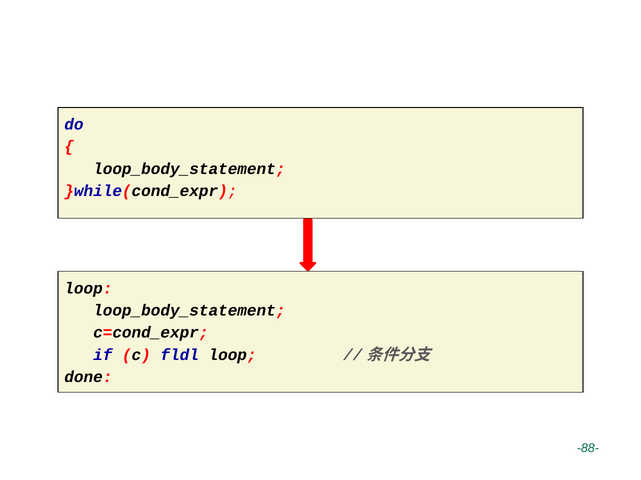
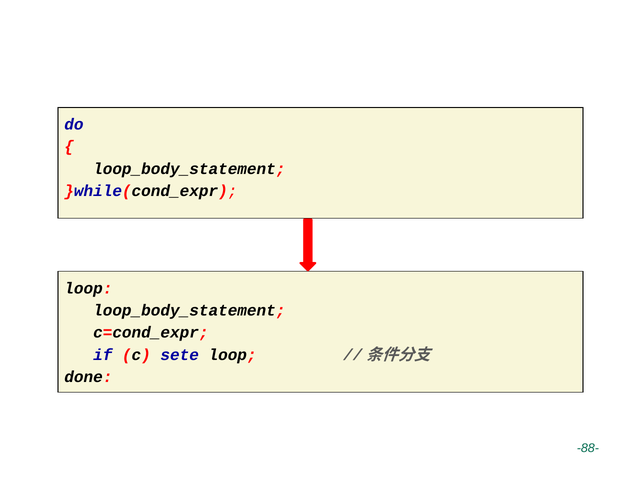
fldl: fldl -> sete
